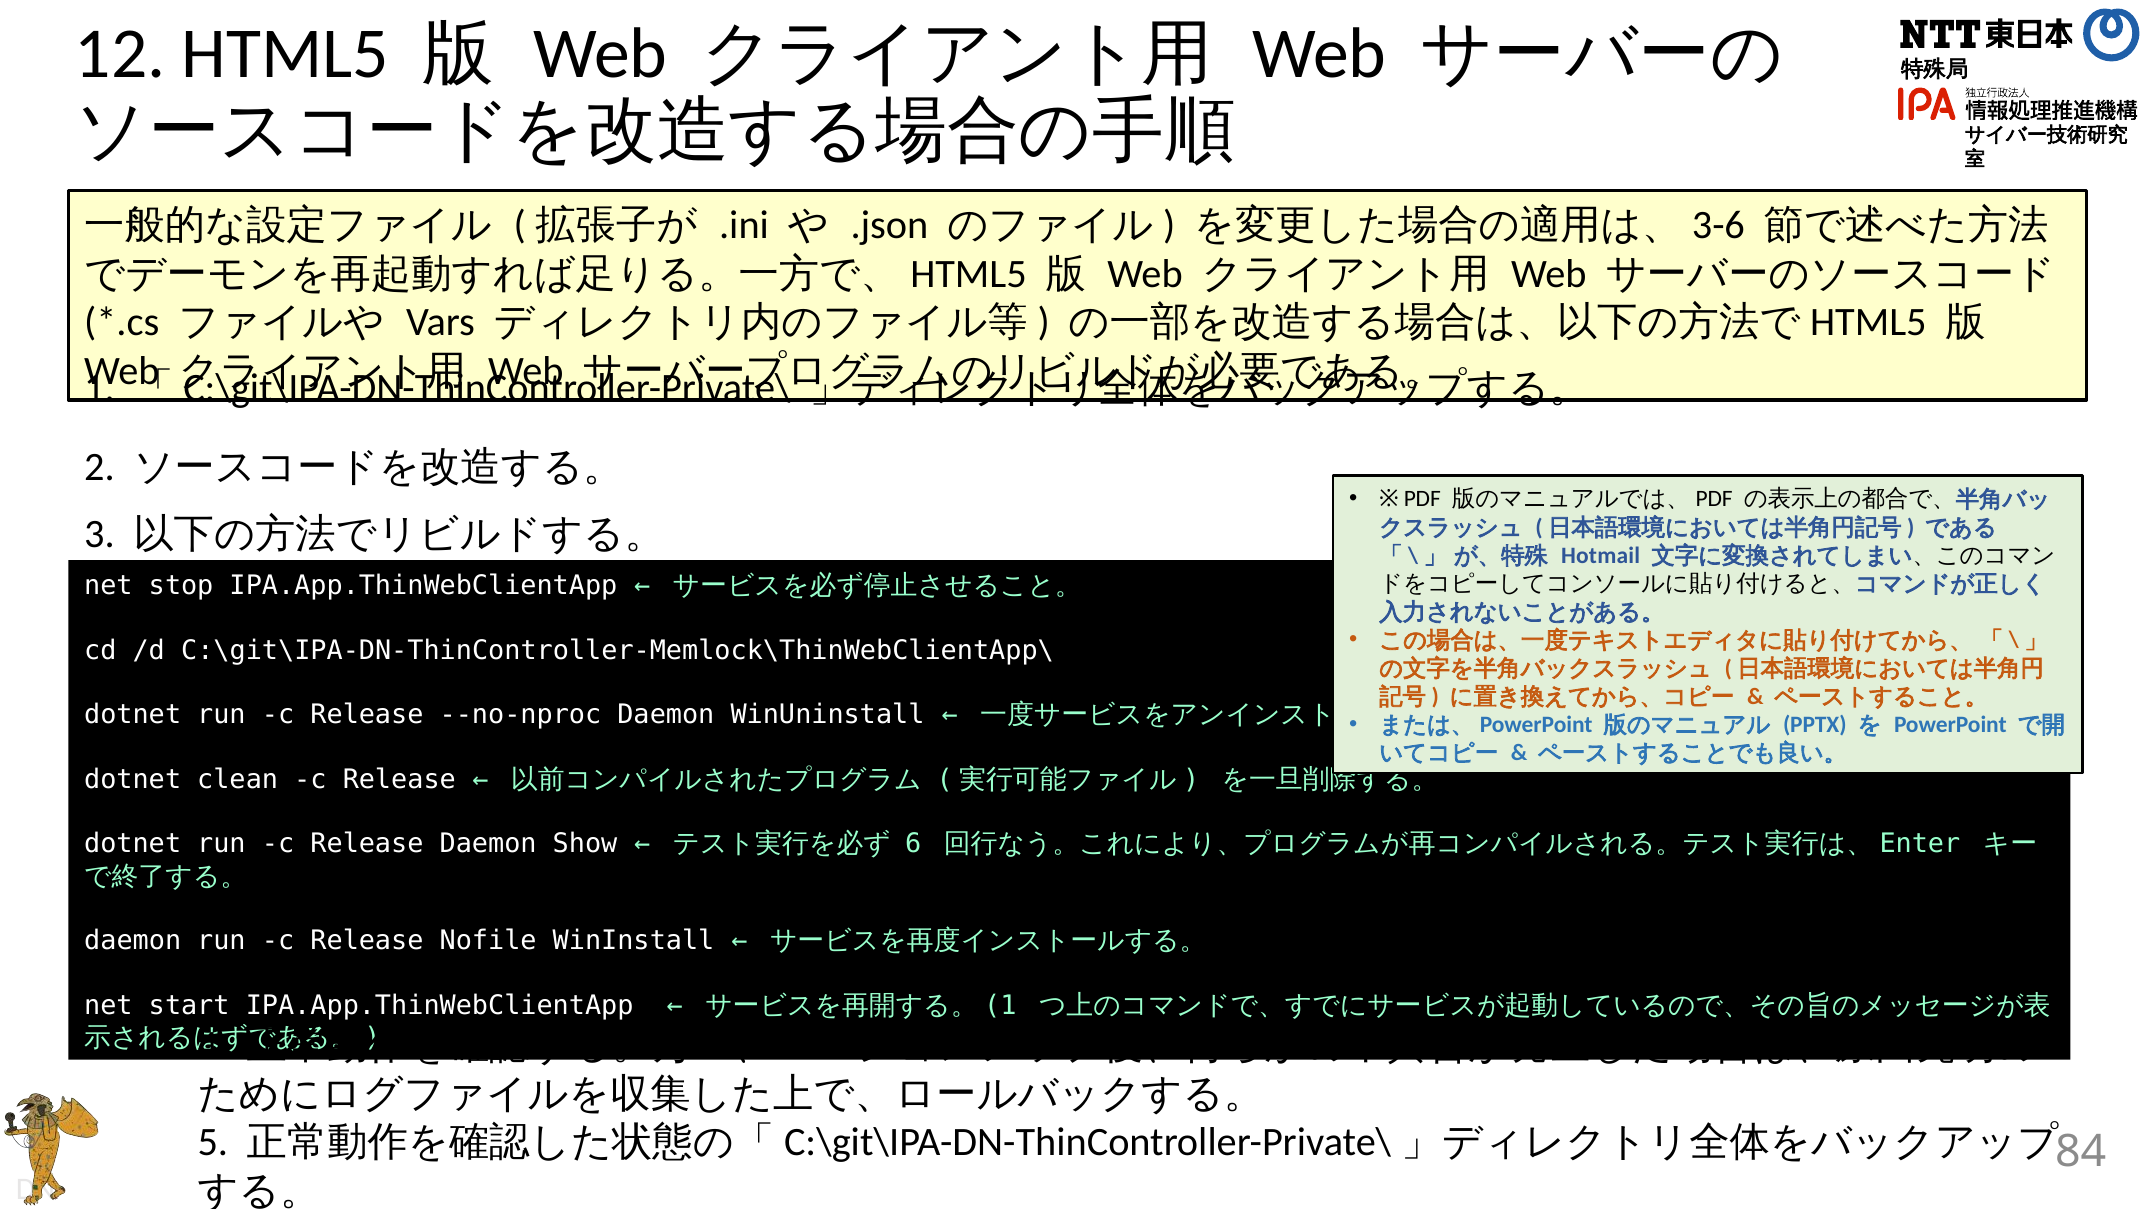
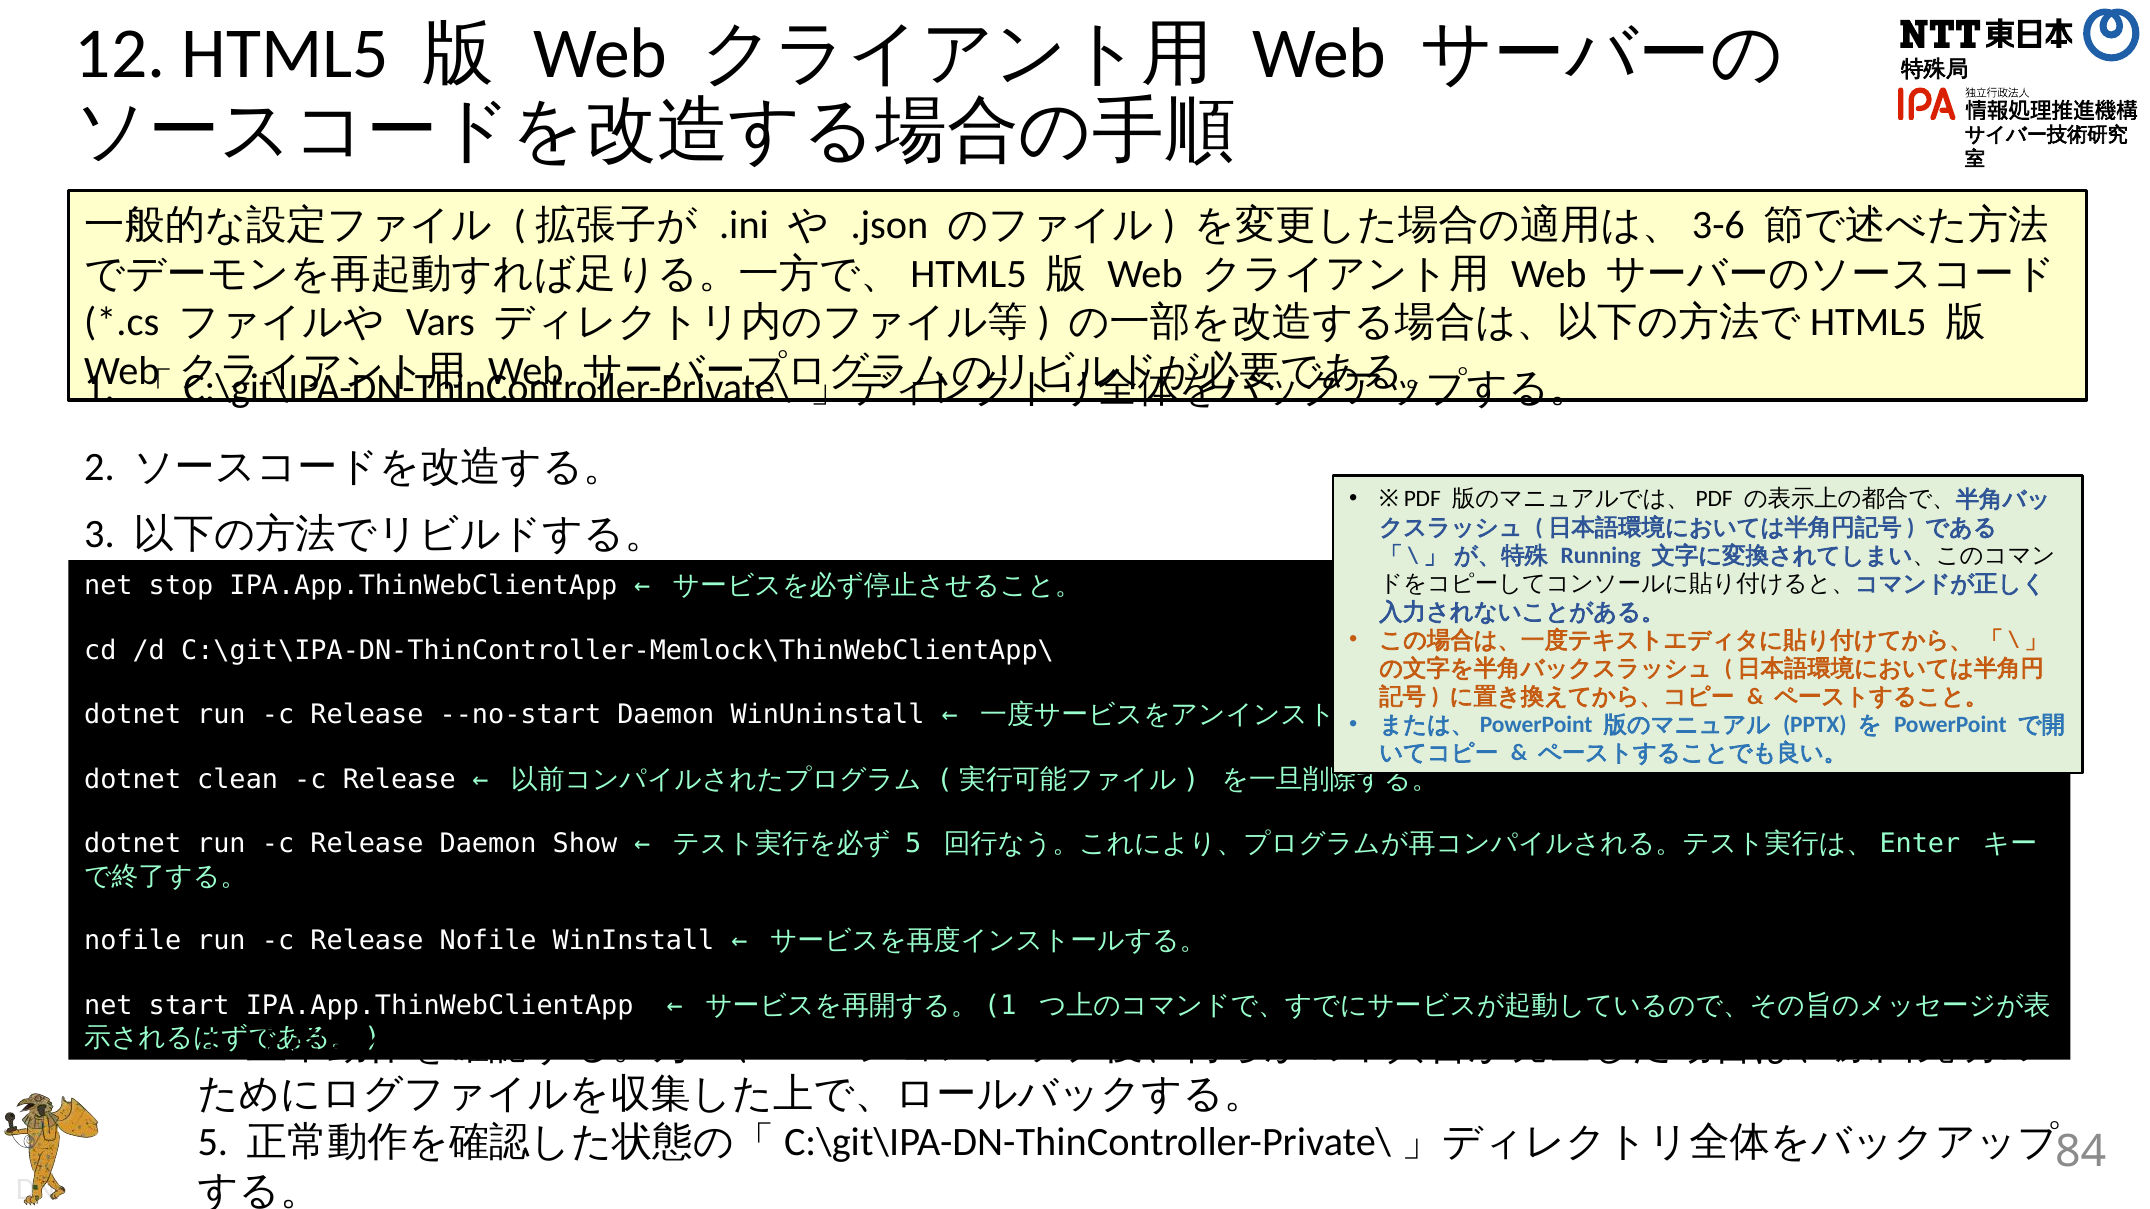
Hotmail: Hotmail -> Running
--no-nproc: --no-nproc -> --no-start
6 at (913, 844): 6 -> 5
daemon at (133, 941): daemon -> nofile
